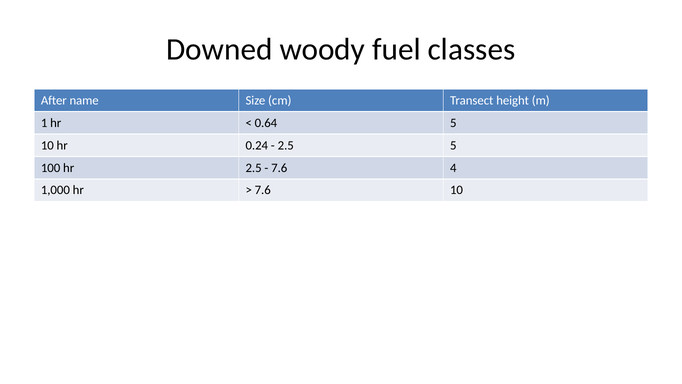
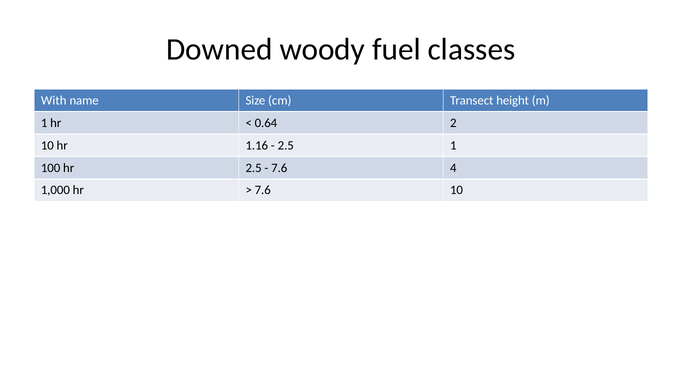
After: After -> With
0.64 5: 5 -> 2
0.24: 0.24 -> 1.16
2.5 5: 5 -> 1
